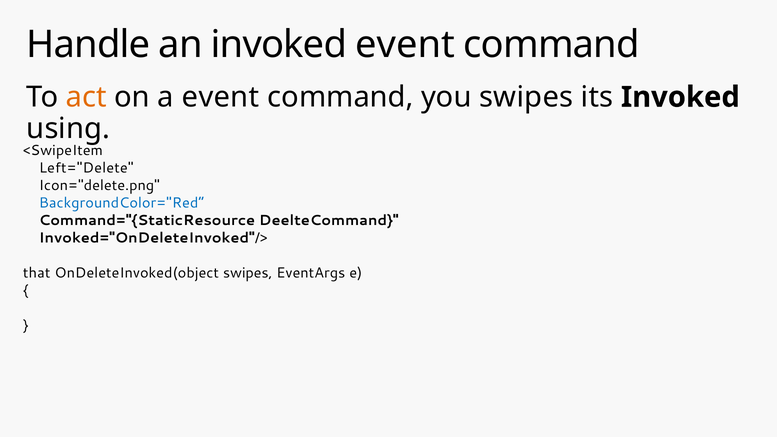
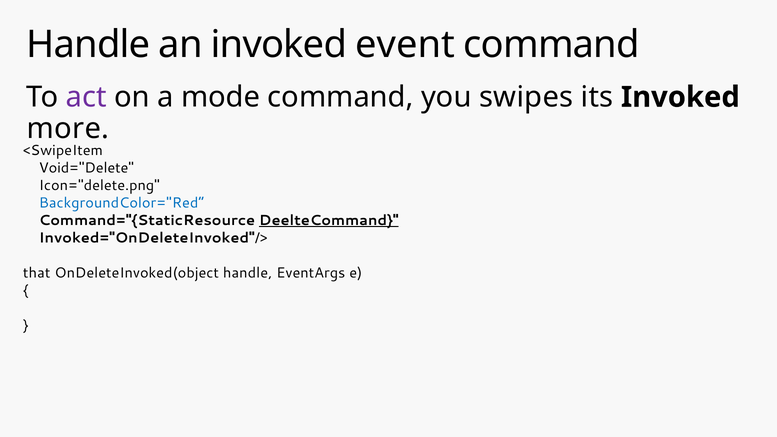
act colour: orange -> purple
a event: event -> mode
using: using -> more
Left="Delete: Left="Delete -> Void="Delete
DeelteCommand underline: none -> present
OnDeleteInvoked(object swipes: swipes -> handle
